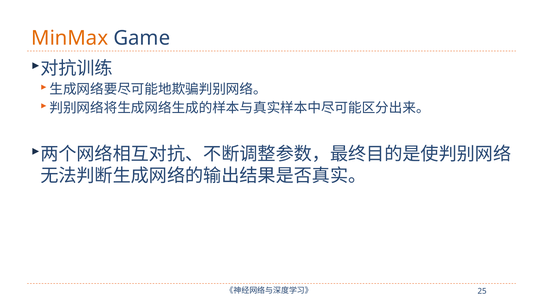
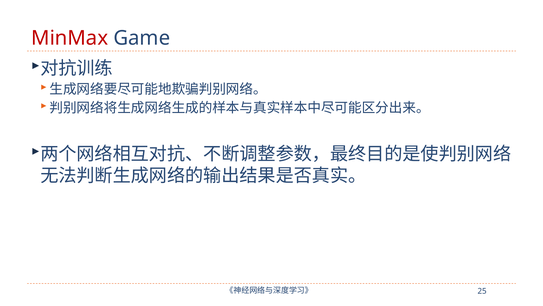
MinMax colour: orange -> red
